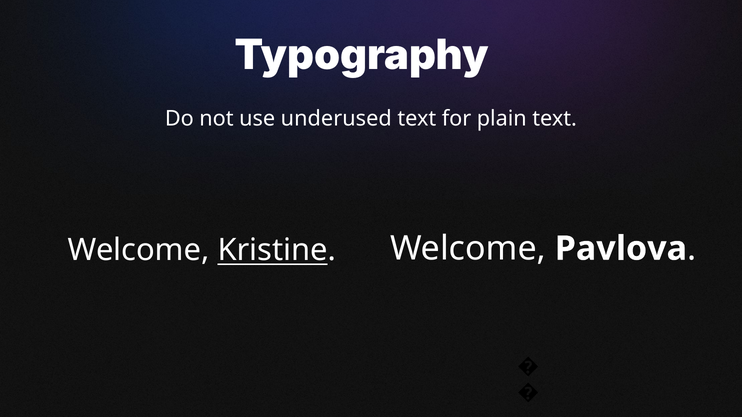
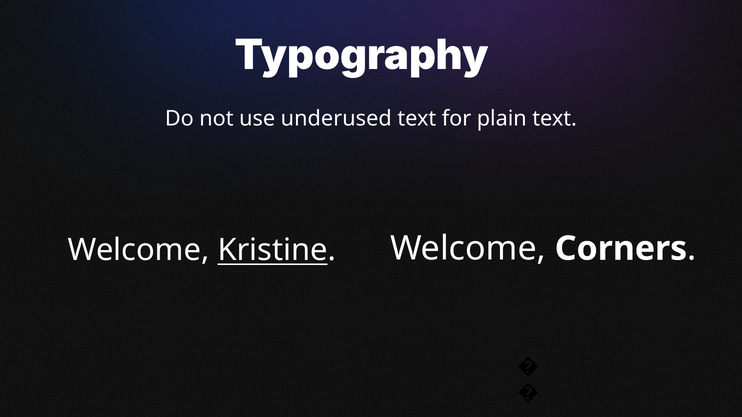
Pavlova: Pavlova -> Corners
